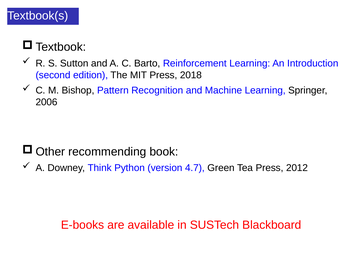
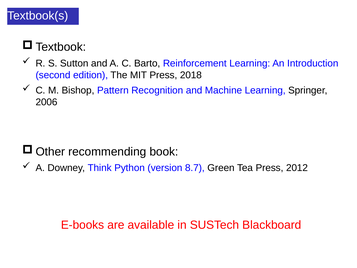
4.7: 4.7 -> 8.7
